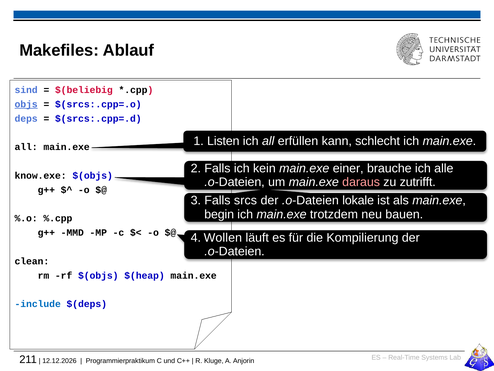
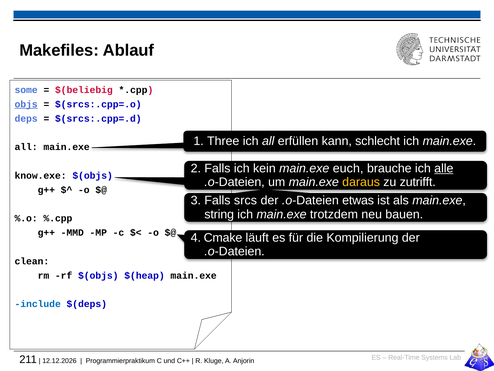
sind: sind -> some
Listen: Listen -> Three
einer: einer -> euch
alle underline: none -> present
daraus colour: pink -> yellow
lokale: lokale -> etwas
begin: begin -> string
Wollen: Wollen -> Cmake
